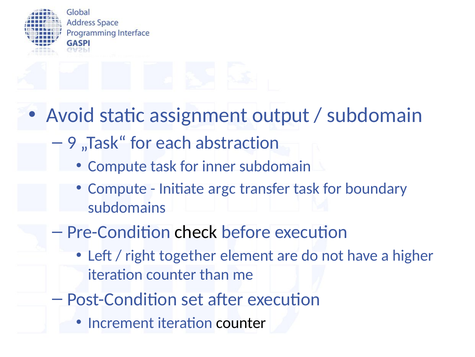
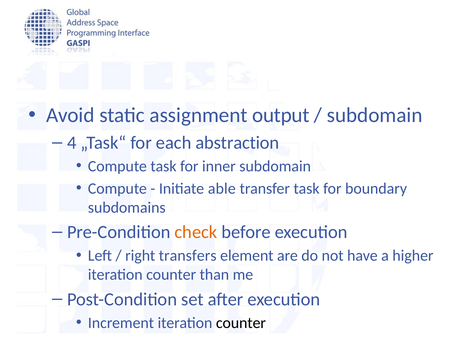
9: 9 -> 4
argc: argc -> able
check colour: black -> orange
together: together -> transfers
